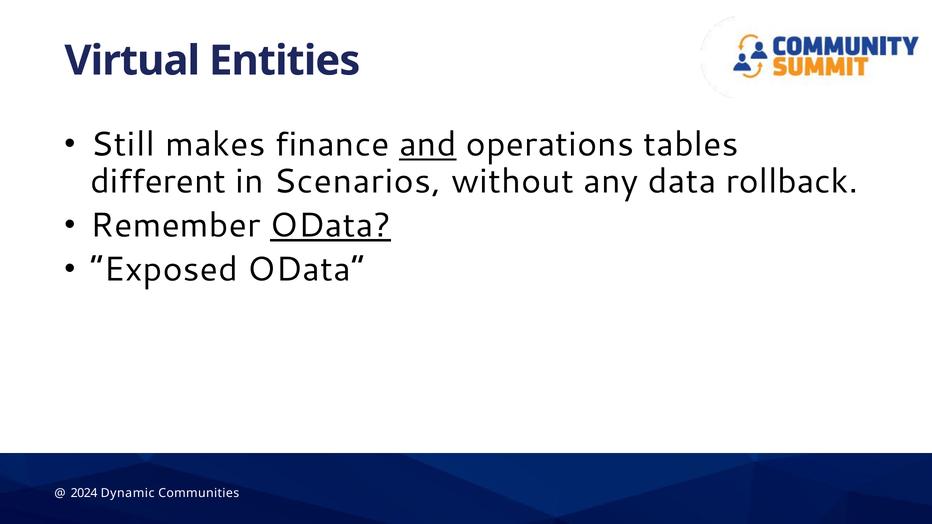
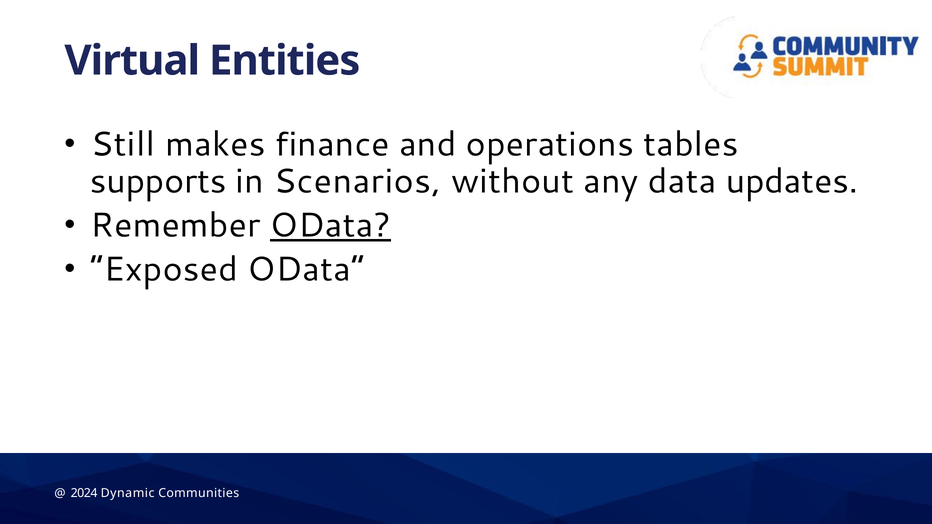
and underline: present -> none
different: different -> supports
rollback: rollback -> updates
